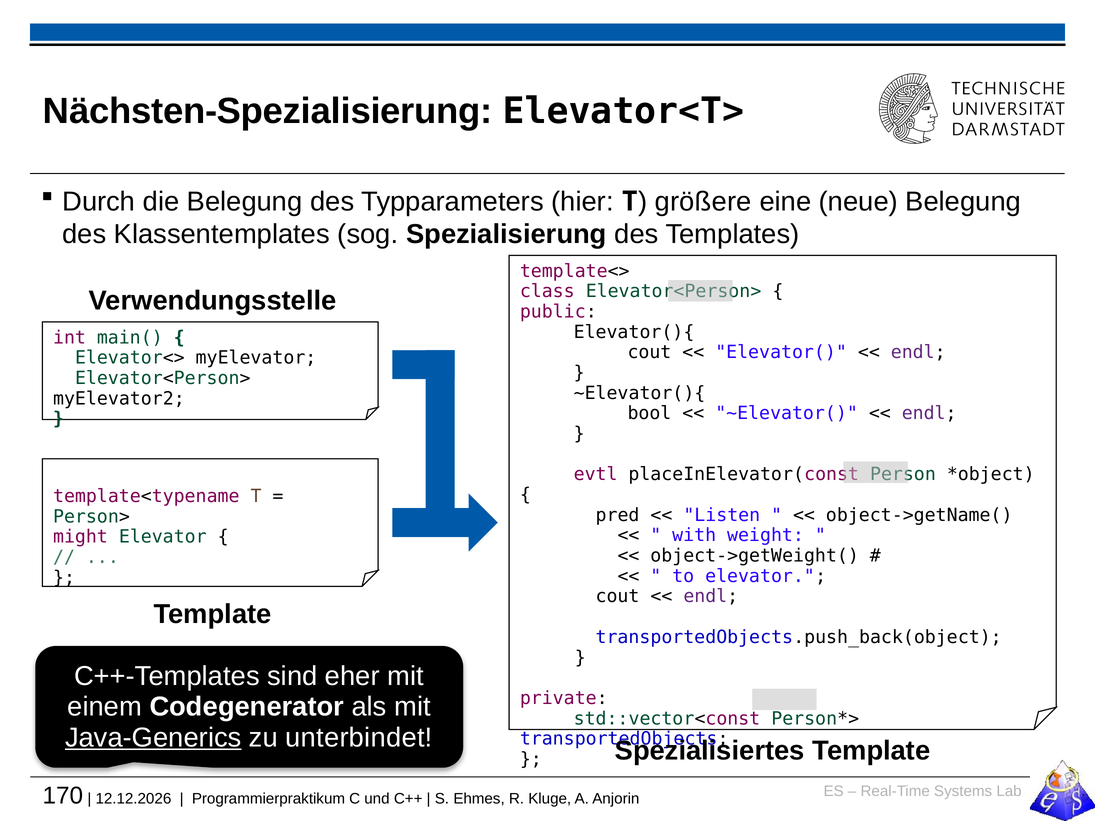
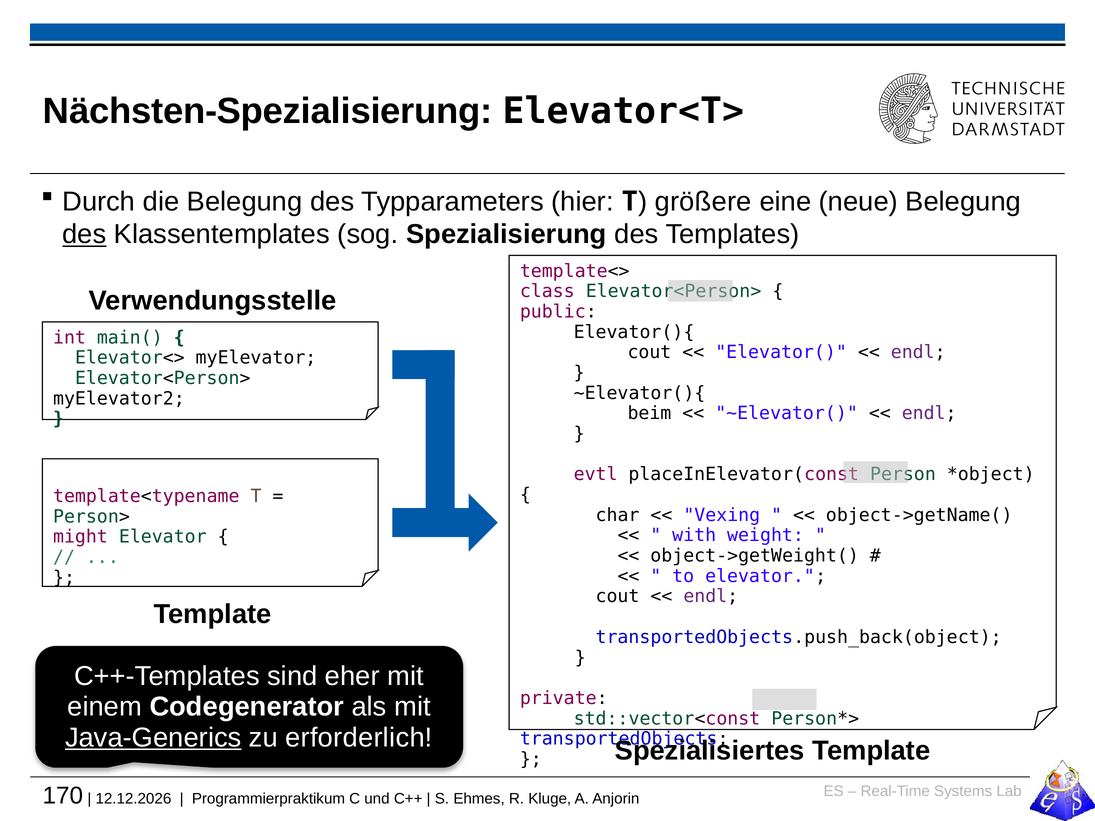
des at (84, 234) underline: none -> present
bool: bool -> beim
pred: pred -> char
Listen: Listen -> Vexing
unterbindet: unterbindet -> erforderlich
